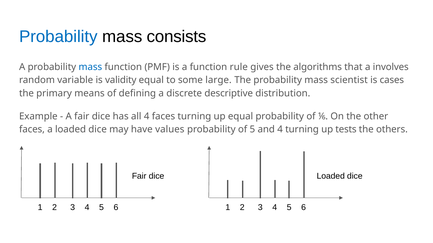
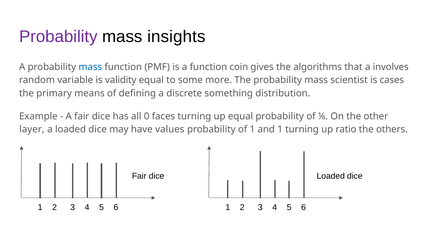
Probability at (58, 37) colour: blue -> purple
consists: consists -> insights
rule: rule -> coin
large: large -> more
descriptive: descriptive -> something
all 4: 4 -> 0
faces at (32, 130): faces -> layer
of 5: 5 -> 1
and 4: 4 -> 1
tests: tests -> ratio
